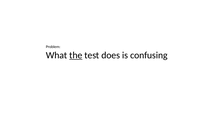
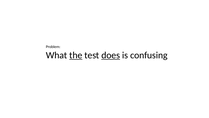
does underline: none -> present
